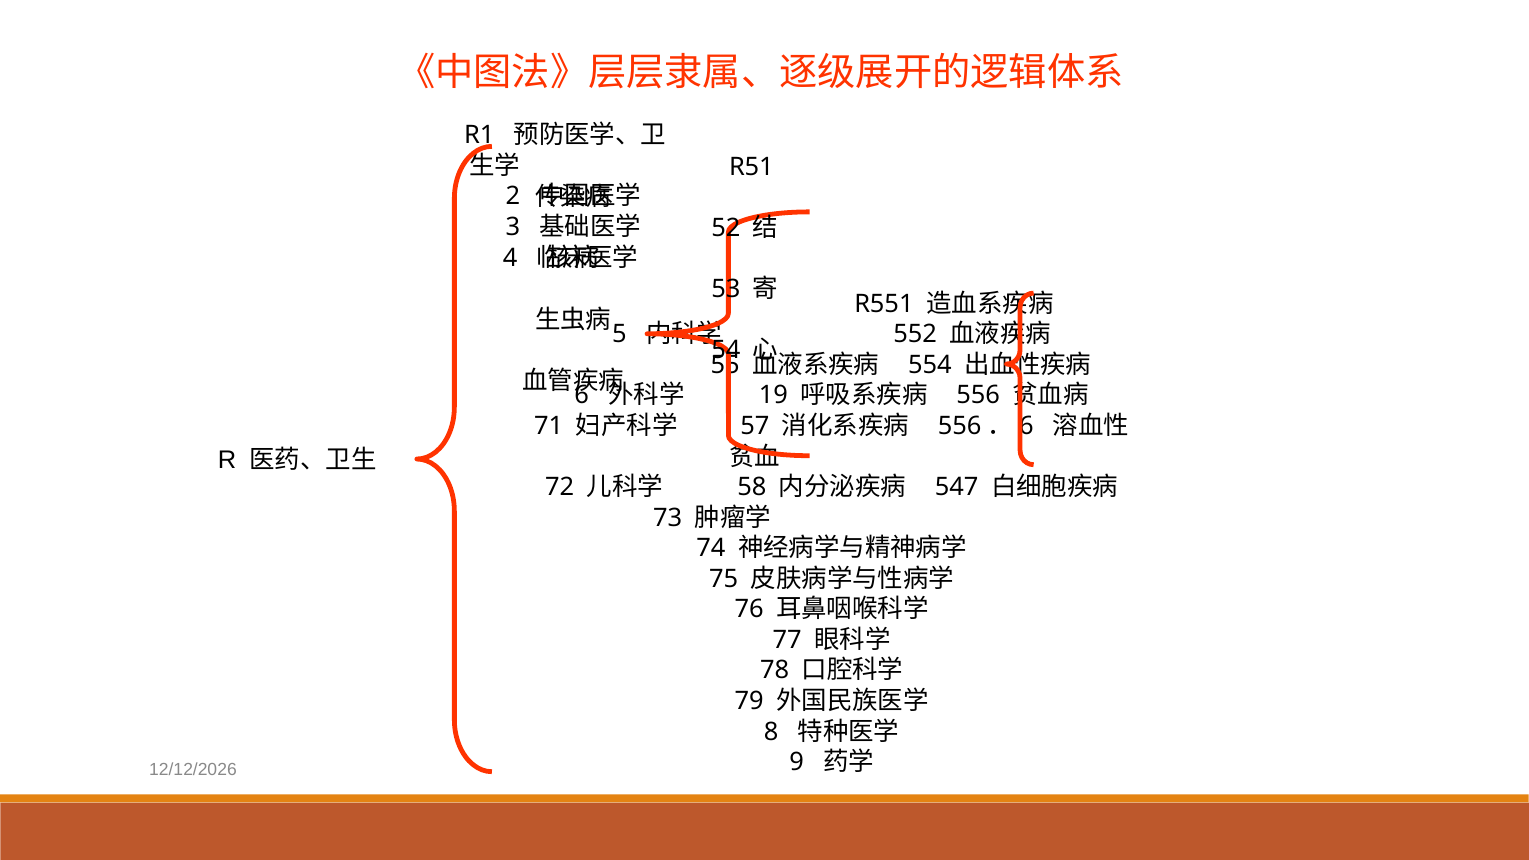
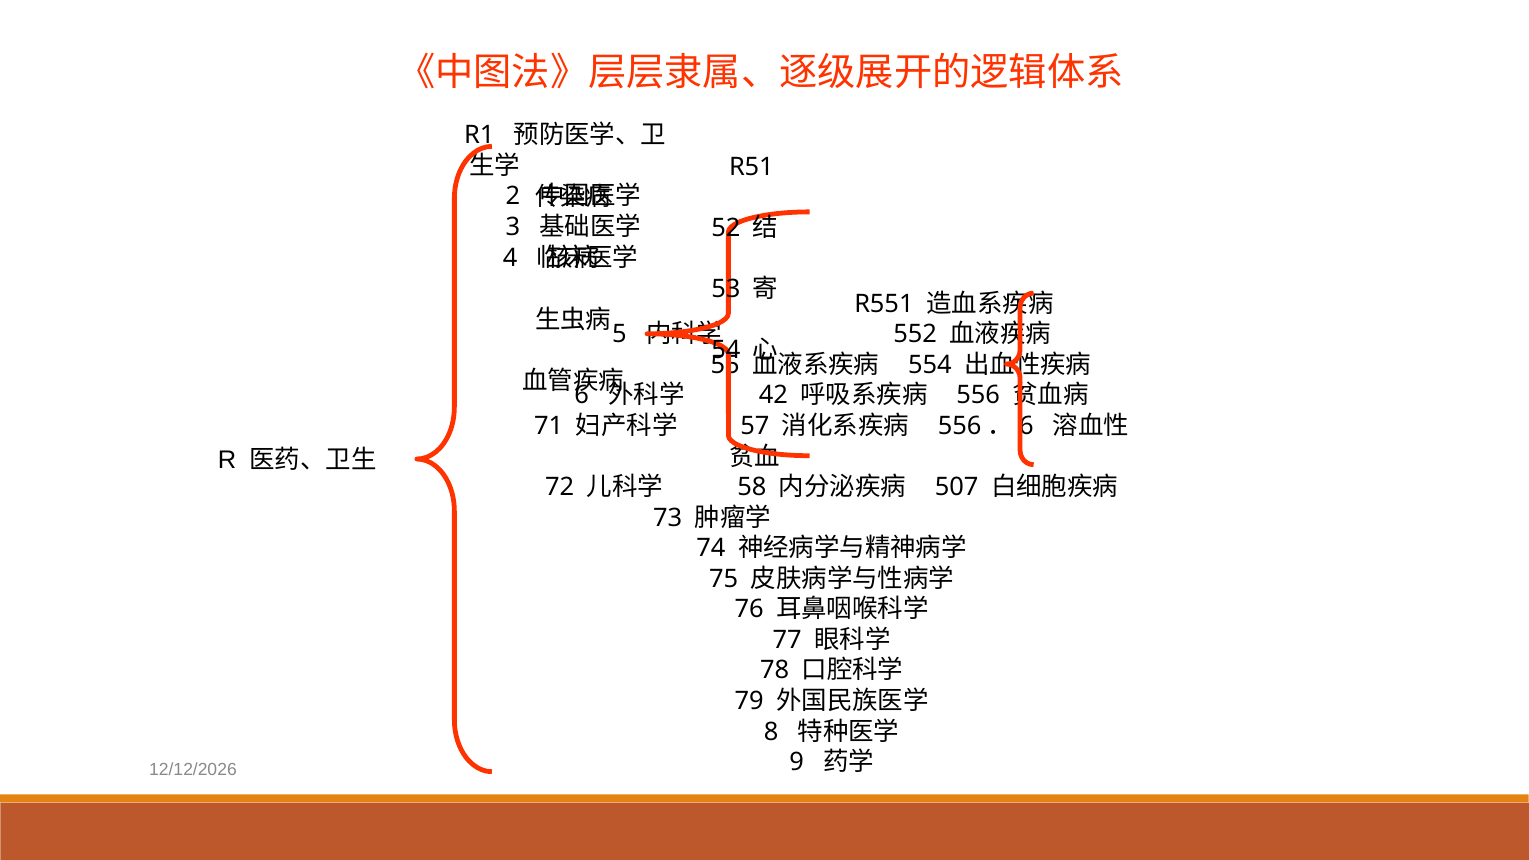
19: 19 -> 42
547: 547 -> 507
